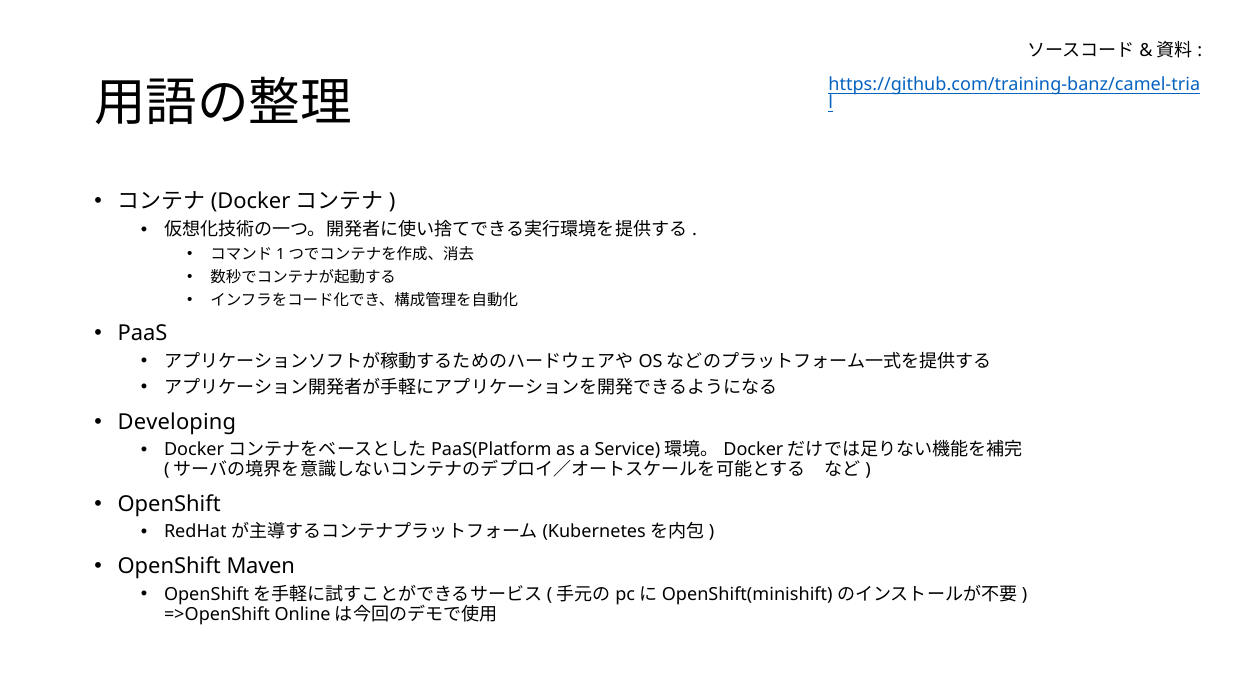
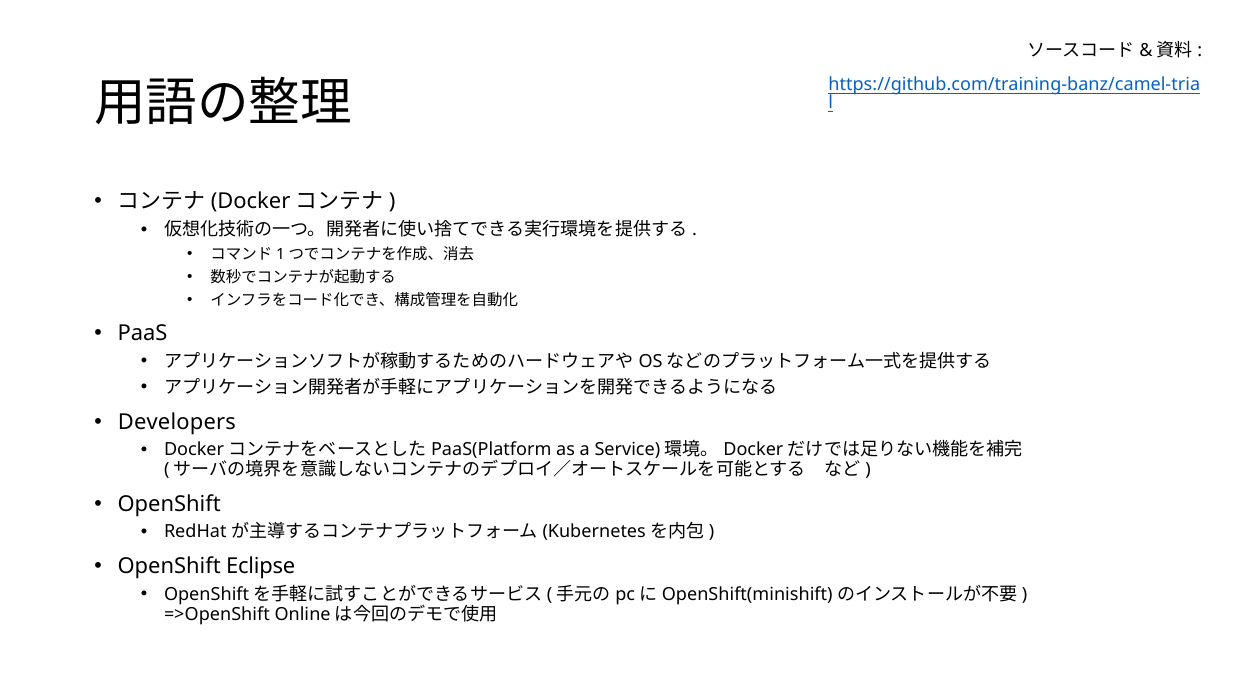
Developing: Developing -> Developers
Maven: Maven -> Eclipse
